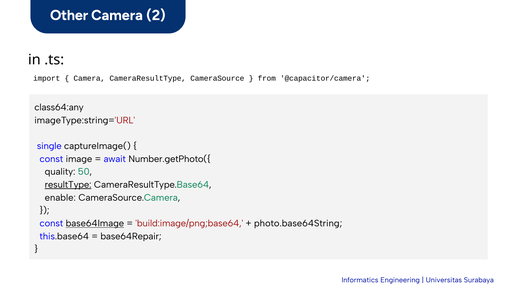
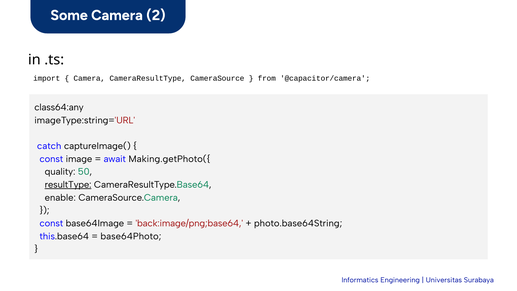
Other: Other -> Some
single: single -> catch
Number.getPhoto({: Number.getPhoto({ -> Making.getPhoto({
base64Image underline: present -> none
build:image/png;base64: build:image/png;base64 -> back:image/png;base64
base64Repair: base64Repair -> base64Photo
